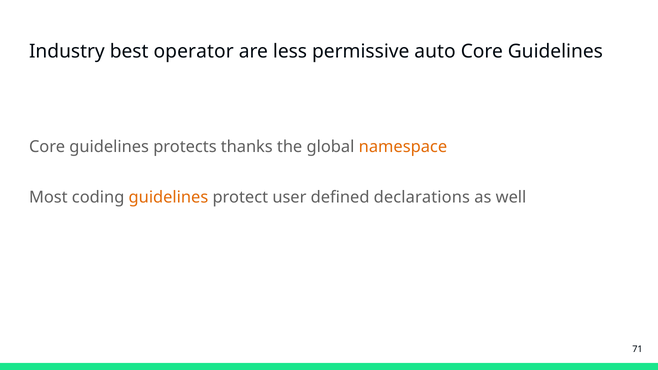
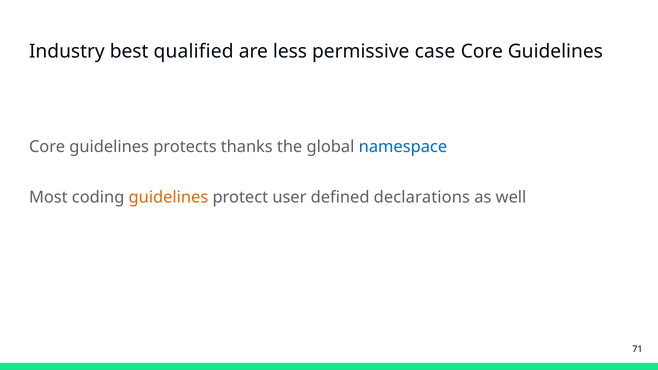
operator: operator -> qualified
auto: auto -> case
namespace colour: orange -> blue
